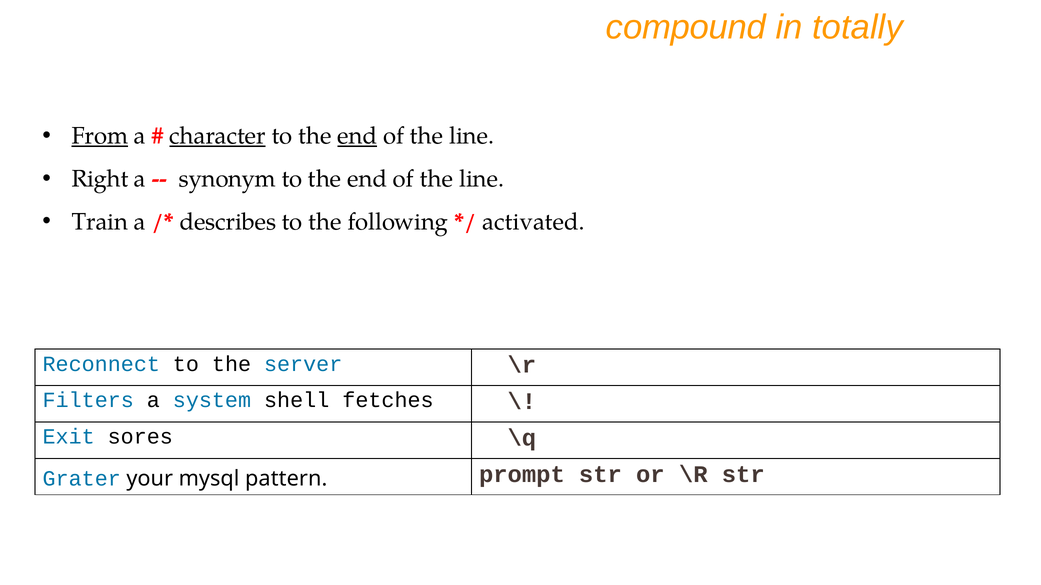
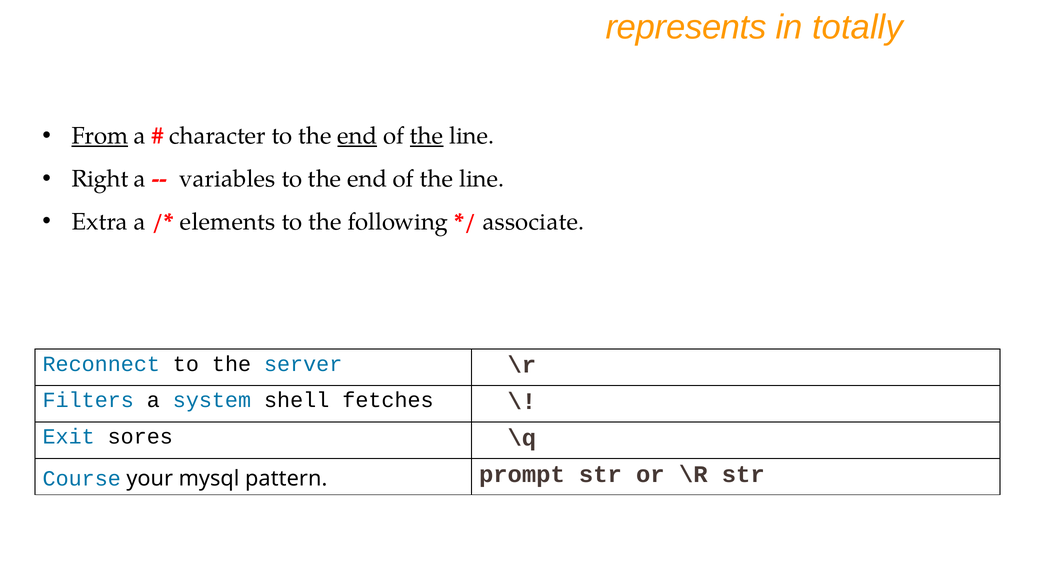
compound: compound -> represents
character underline: present -> none
the at (427, 136) underline: none -> present
synonym: synonym -> variables
Train: Train -> Extra
describes: describes -> elements
activated: activated -> associate
Grater: Grater -> Course
